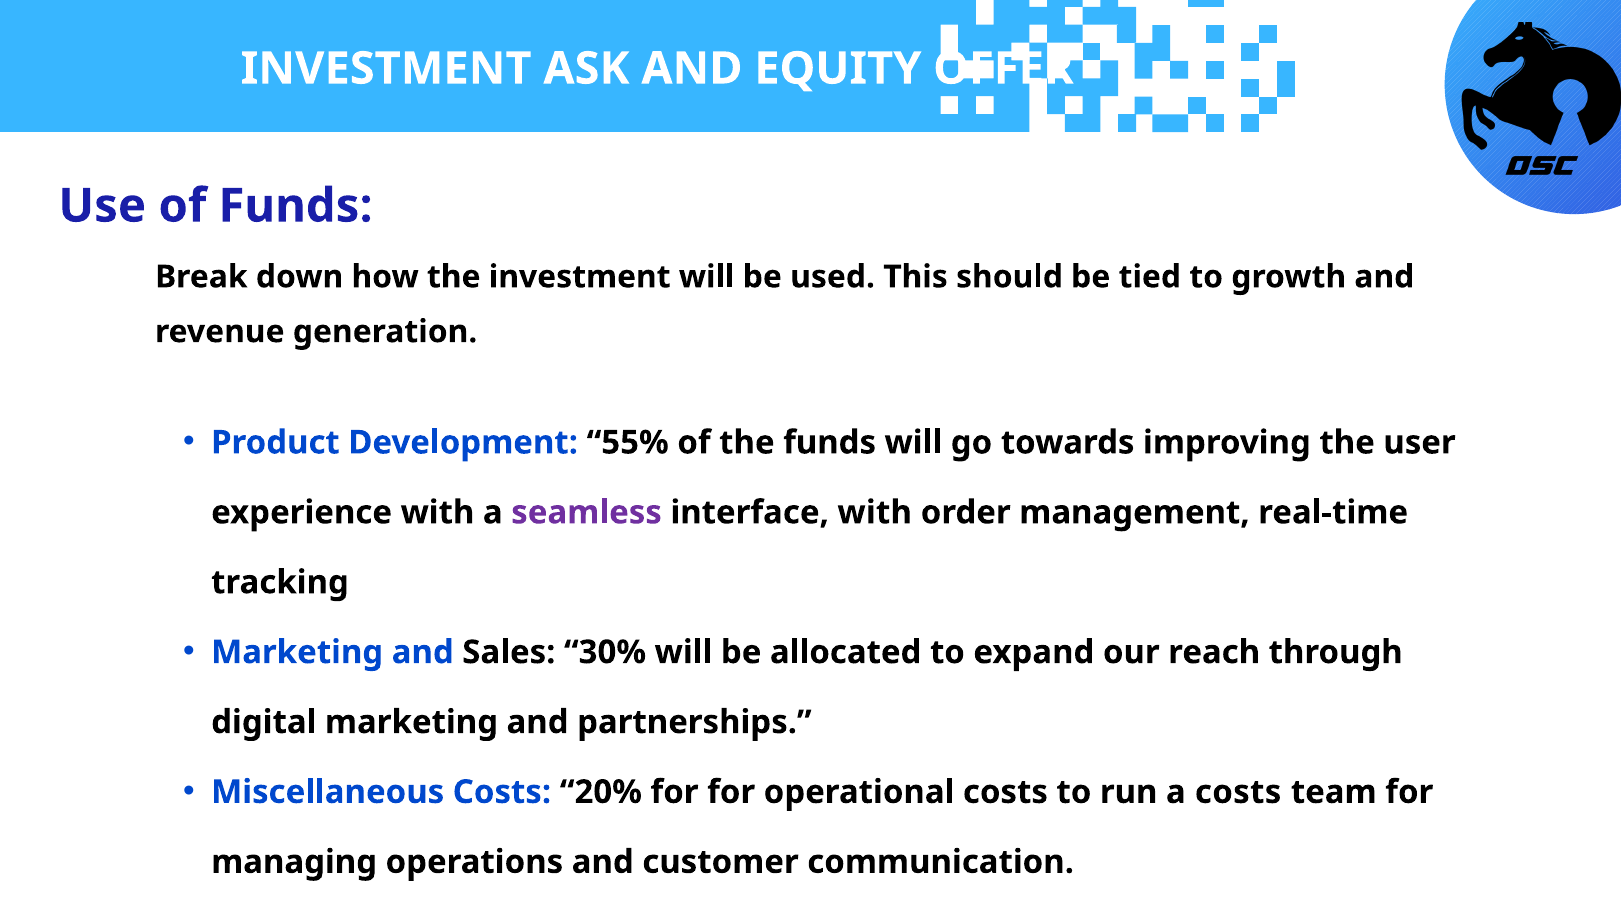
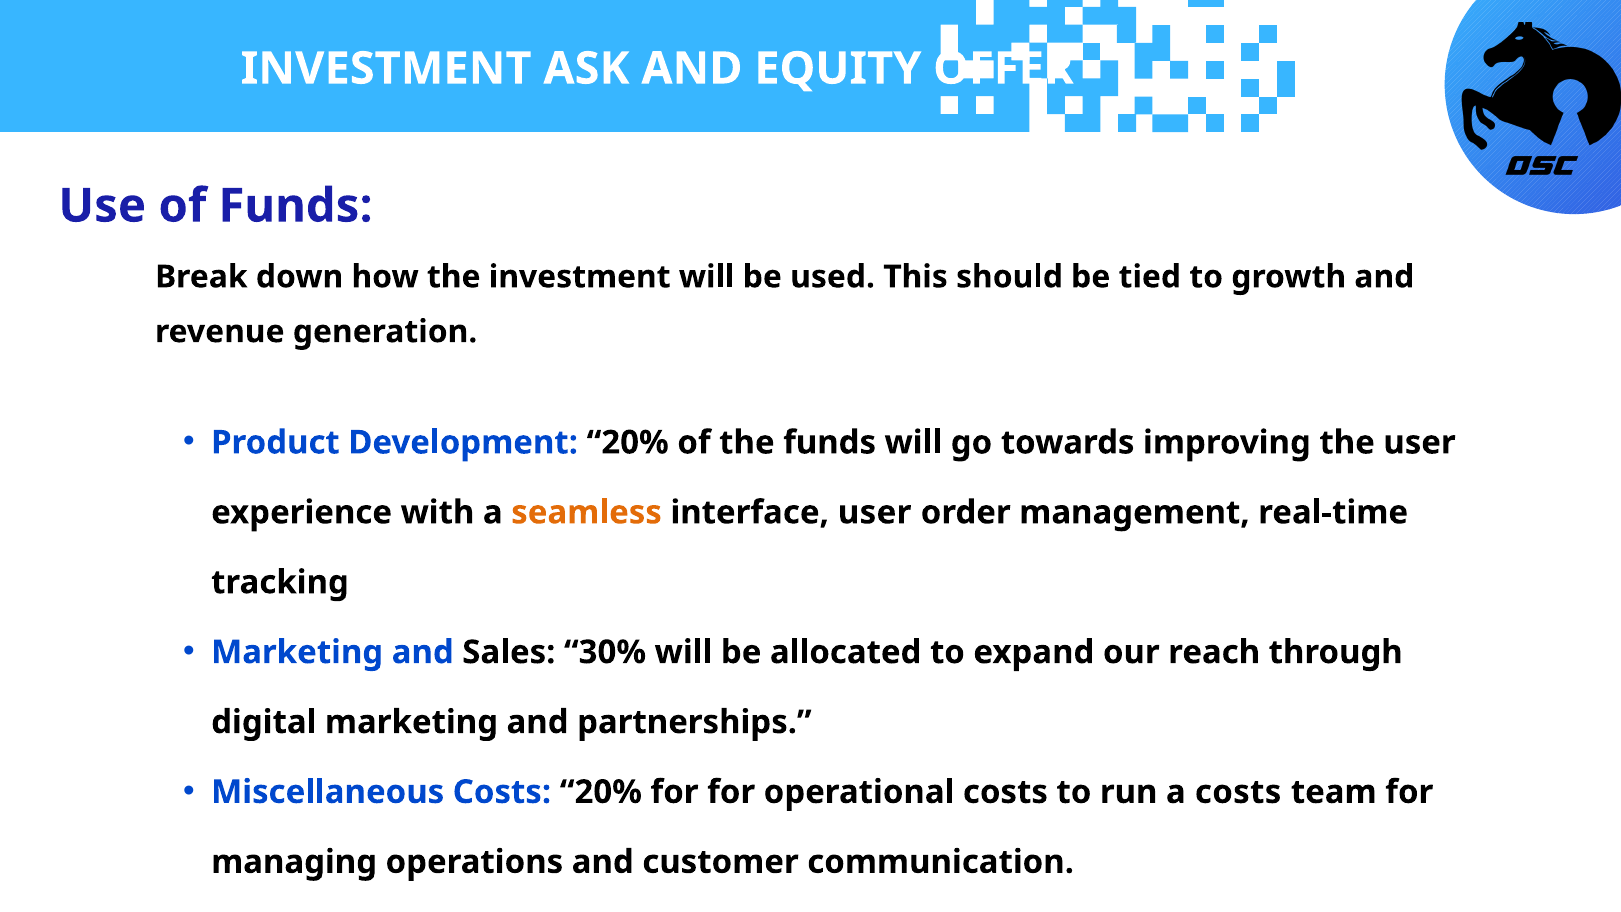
Development 55%: 55% -> 20%
seamless colour: purple -> orange
interface with: with -> user
